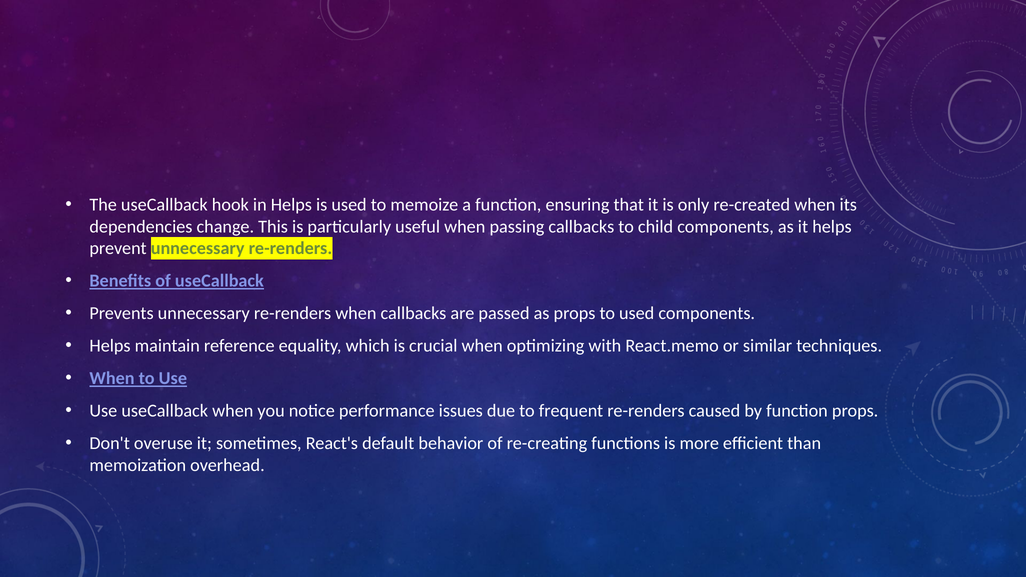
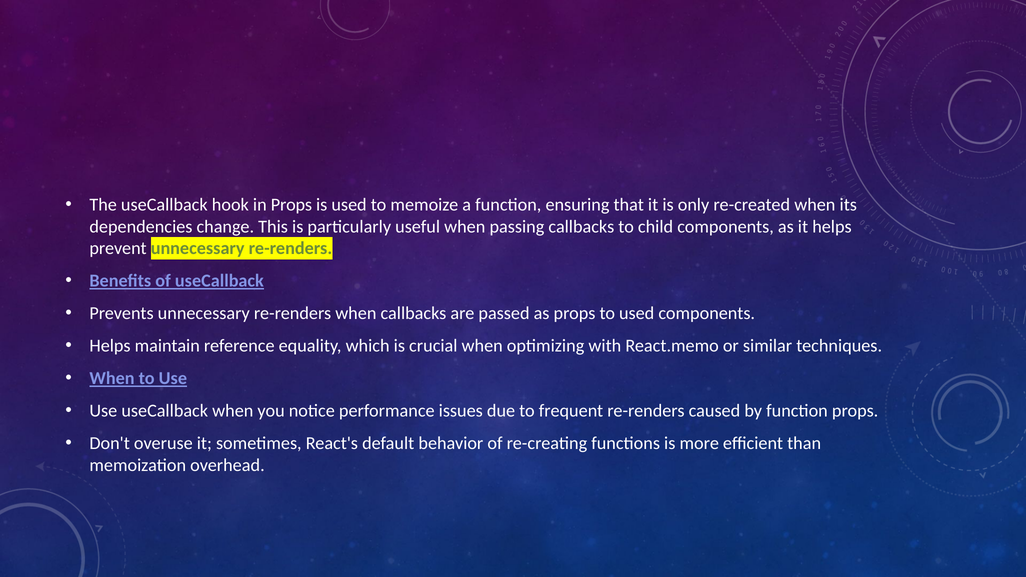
in Helps: Helps -> Props
